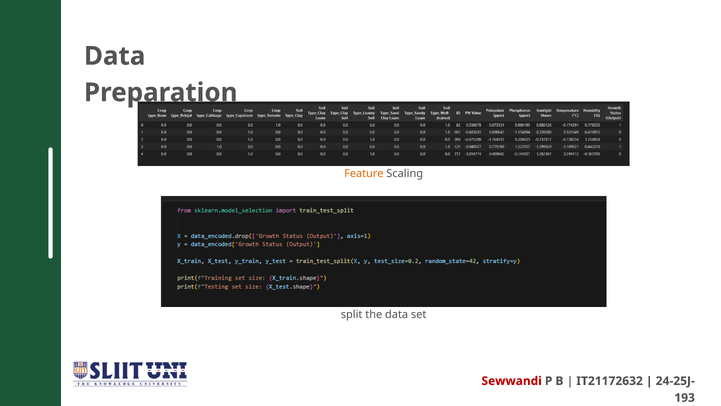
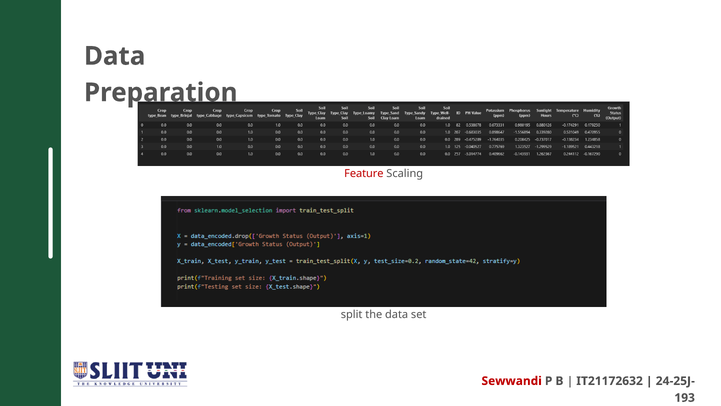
Feature colour: orange -> red
